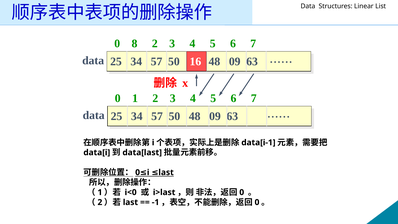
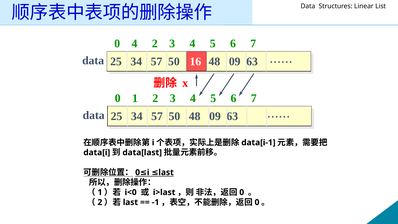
0 8: 8 -> 4
